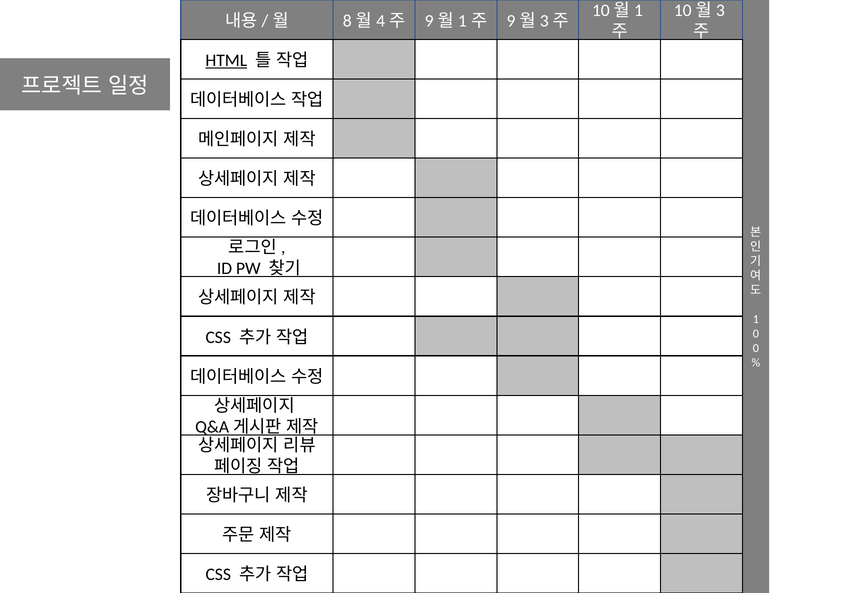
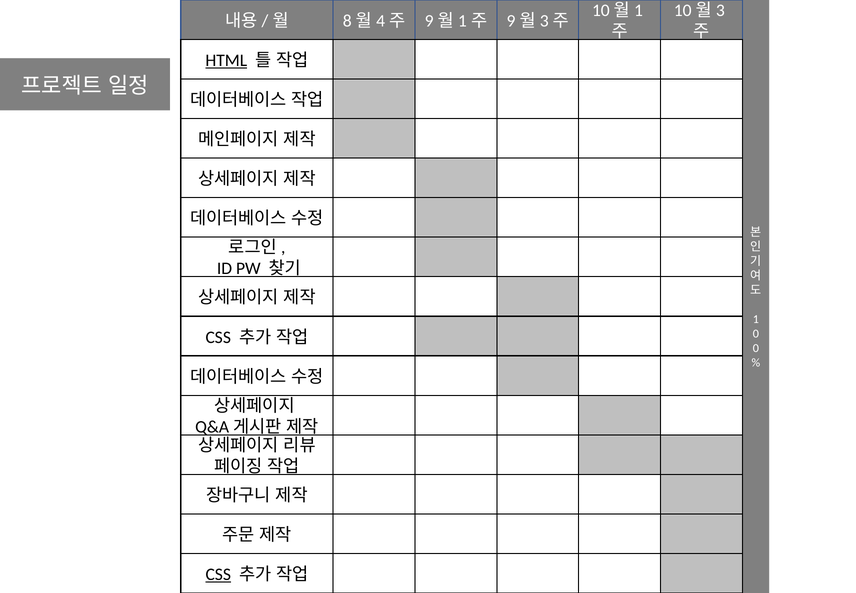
CSS at (218, 574) underline: none -> present
